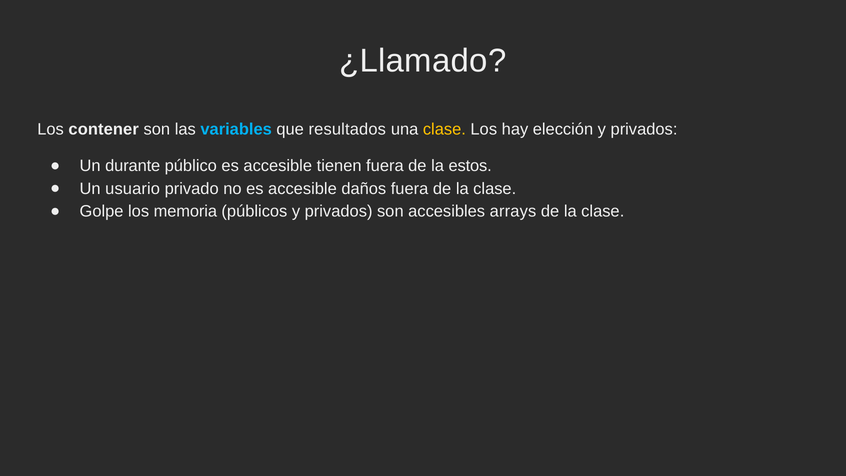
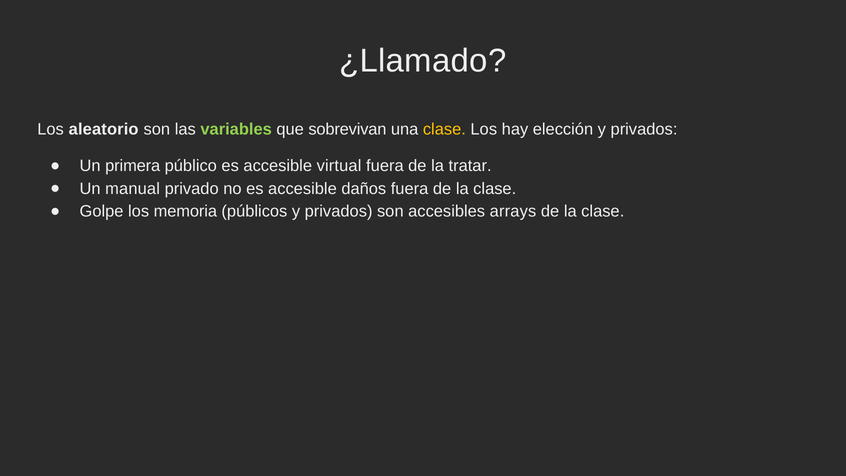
contener: contener -> aleatorio
variables colour: light blue -> light green
resultados: resultados -> sobrevivan
durante: durante -> primera
tienen: tienen -> virtual
estos: estos -> tratar
usuario: usuario -> manual
